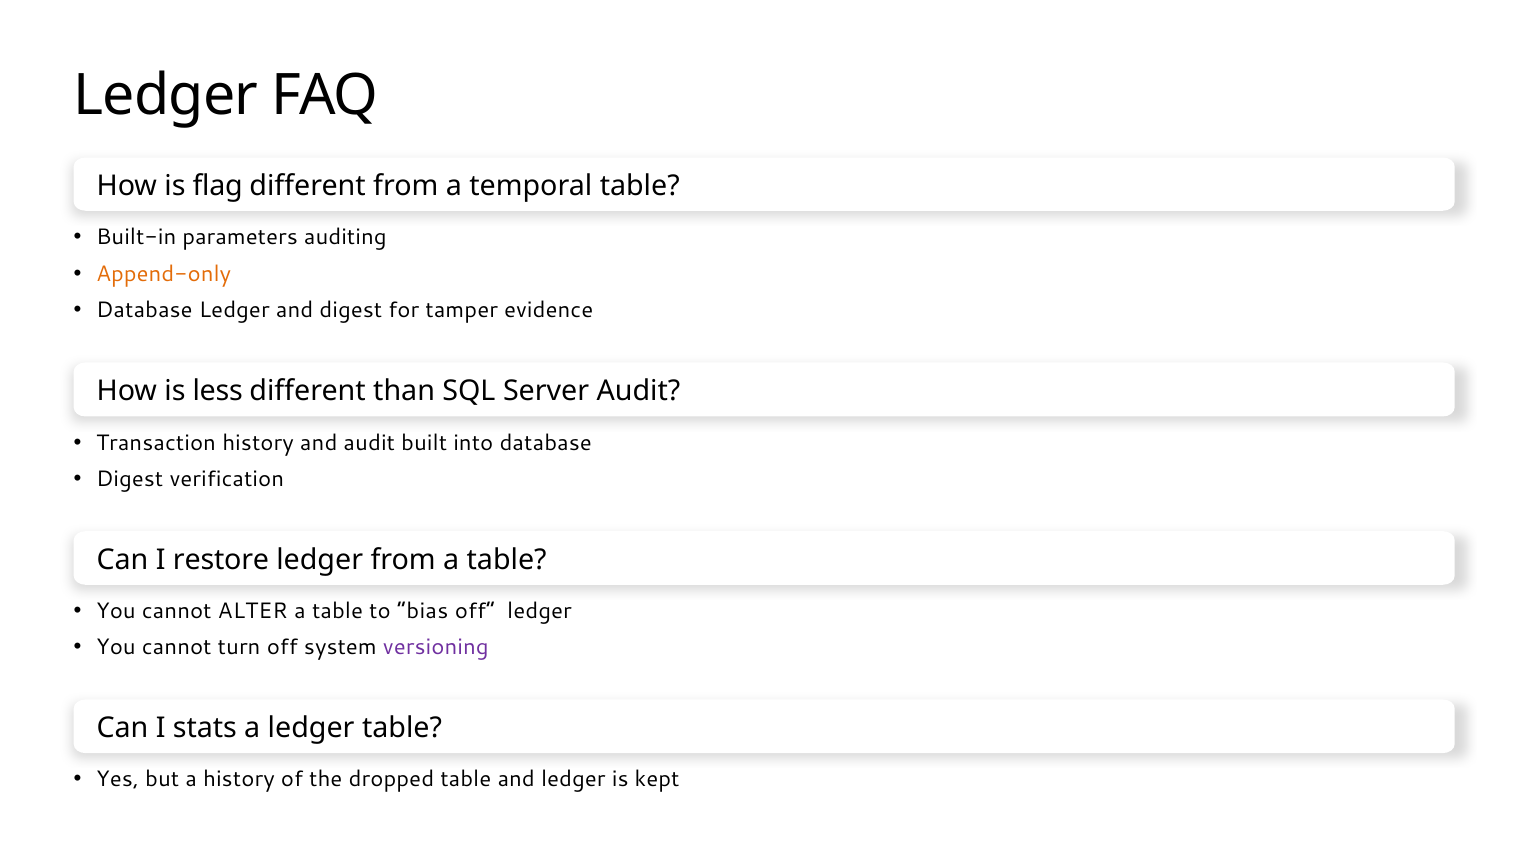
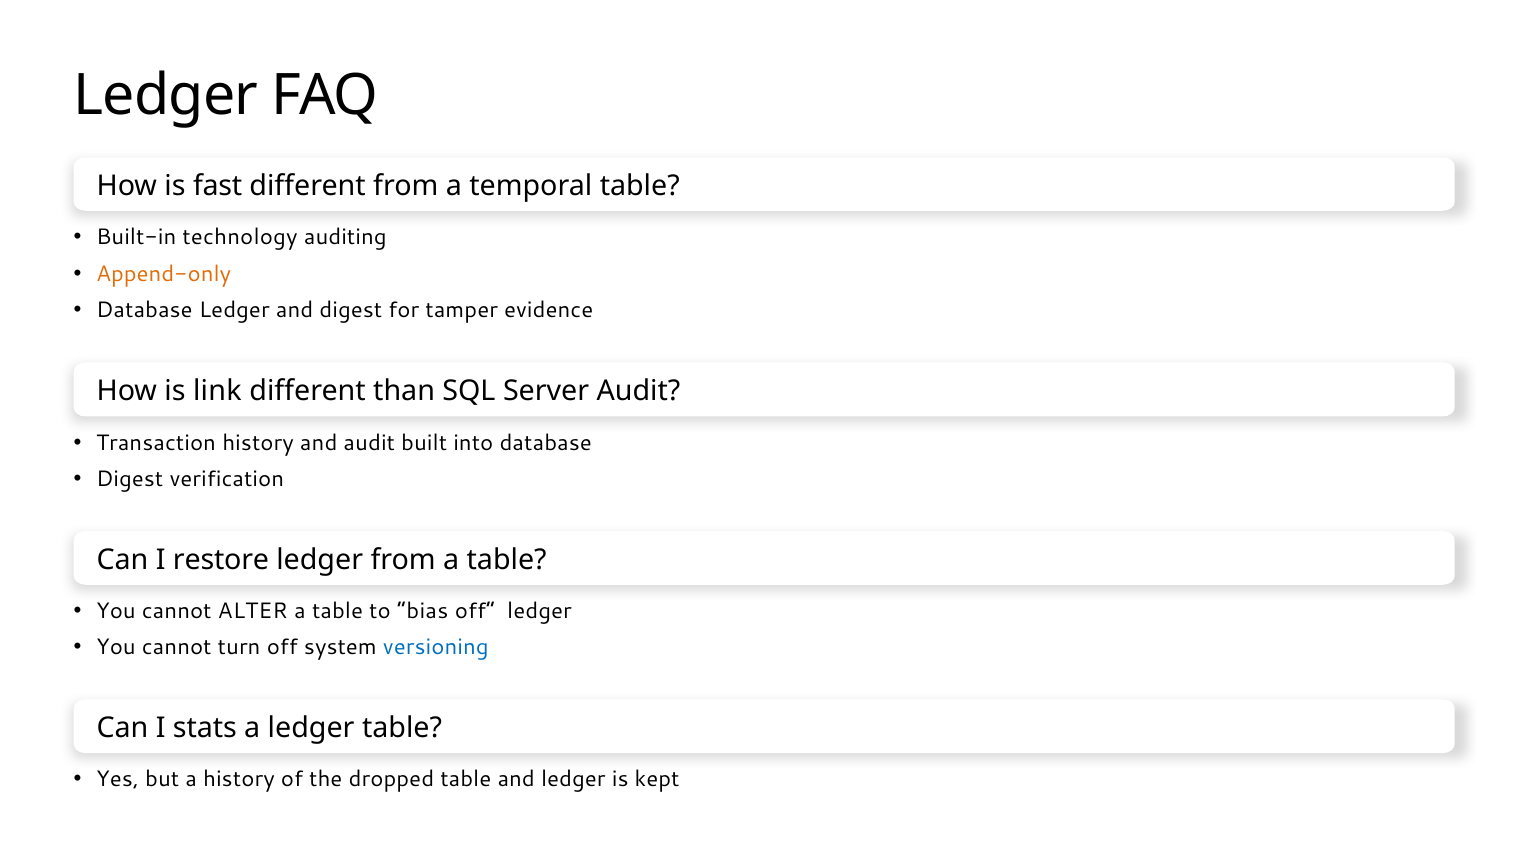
flag: flag -> fast
parameters: parameters -> technology
less: less -> link
versioning colour: purple -> blue
